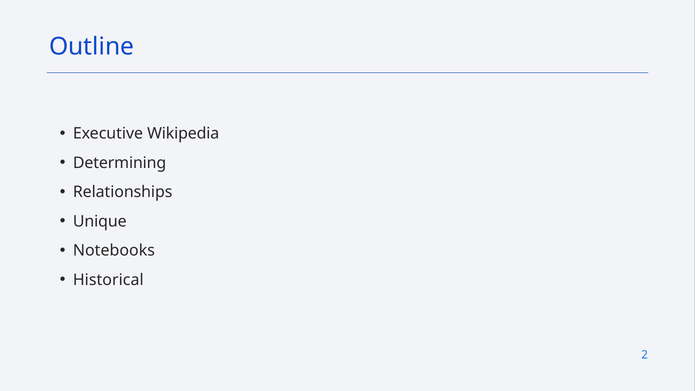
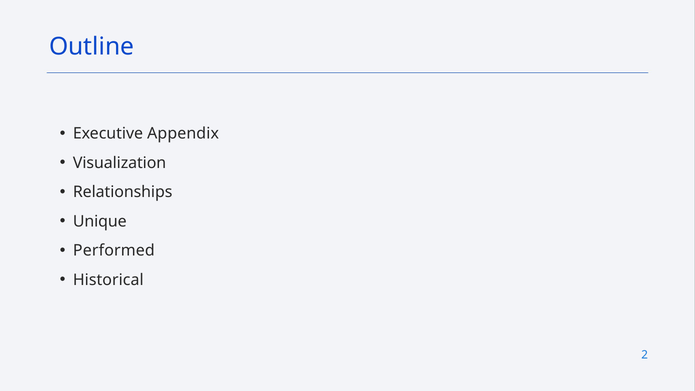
Wikipedia: Wikipedia -> Appendix
Determining: Determining -> Visualization
Notebooks: Notebooks -> Performed
